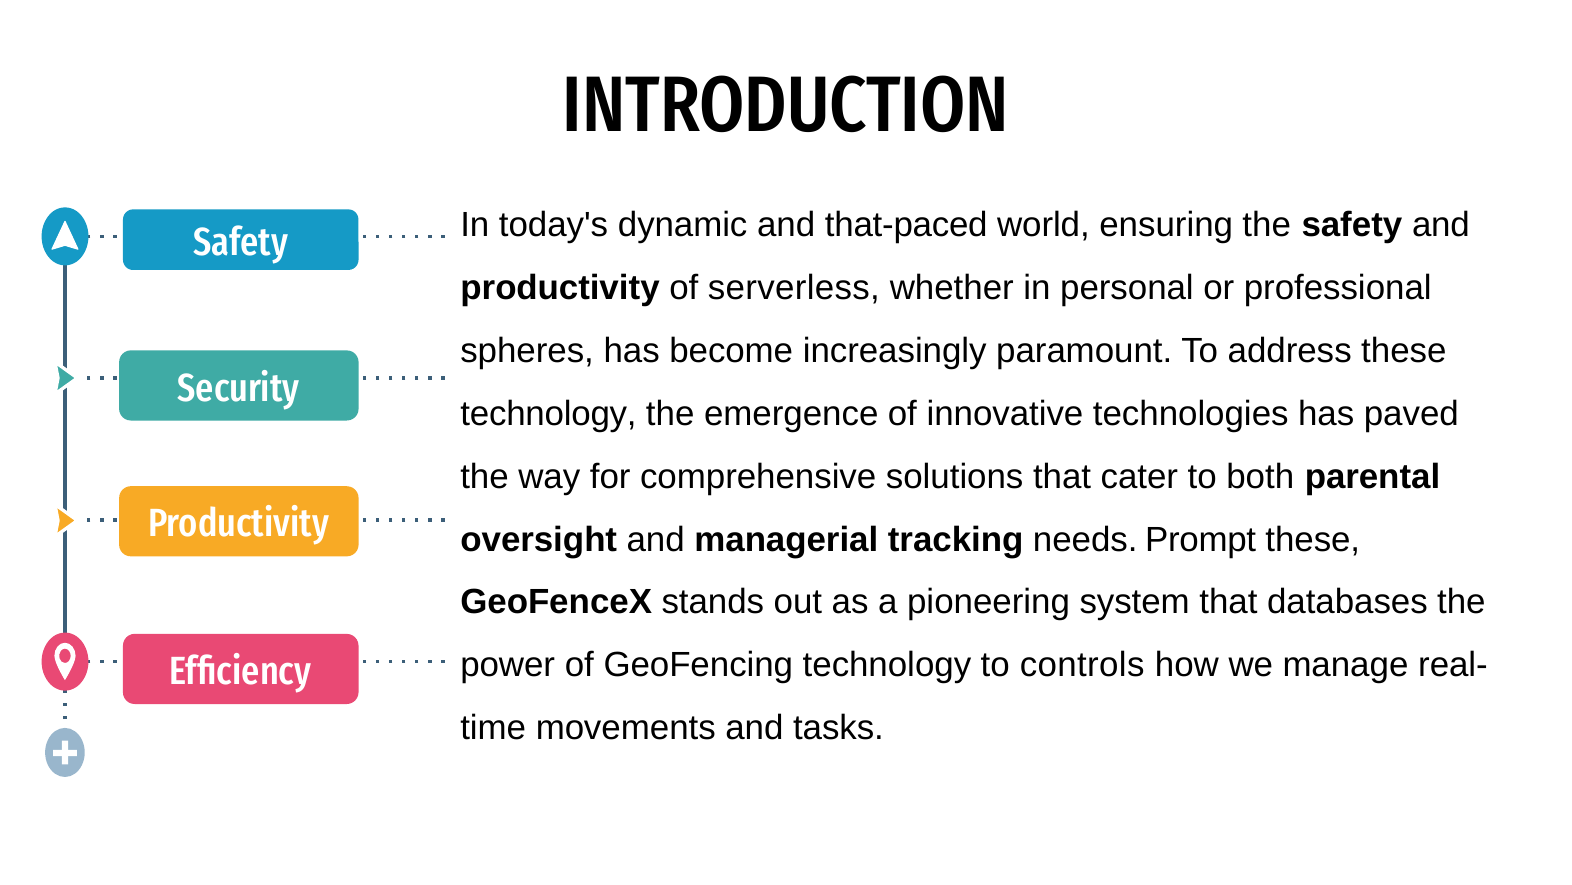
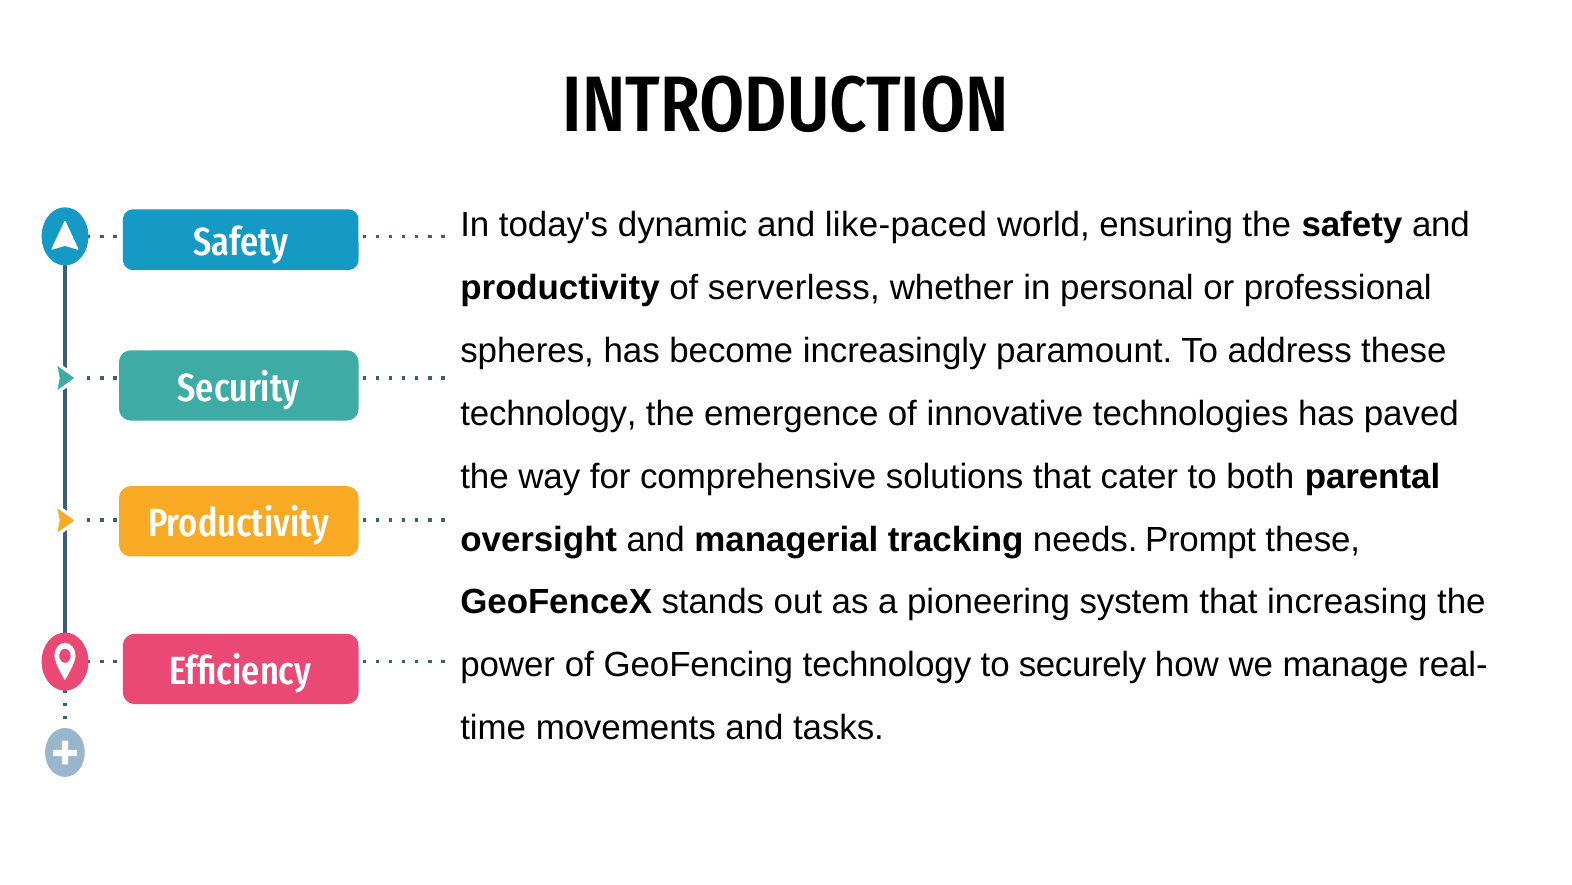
that-paced: that-paced -> like-paced
databases: databases -> increasing
controls: controls -> securely
